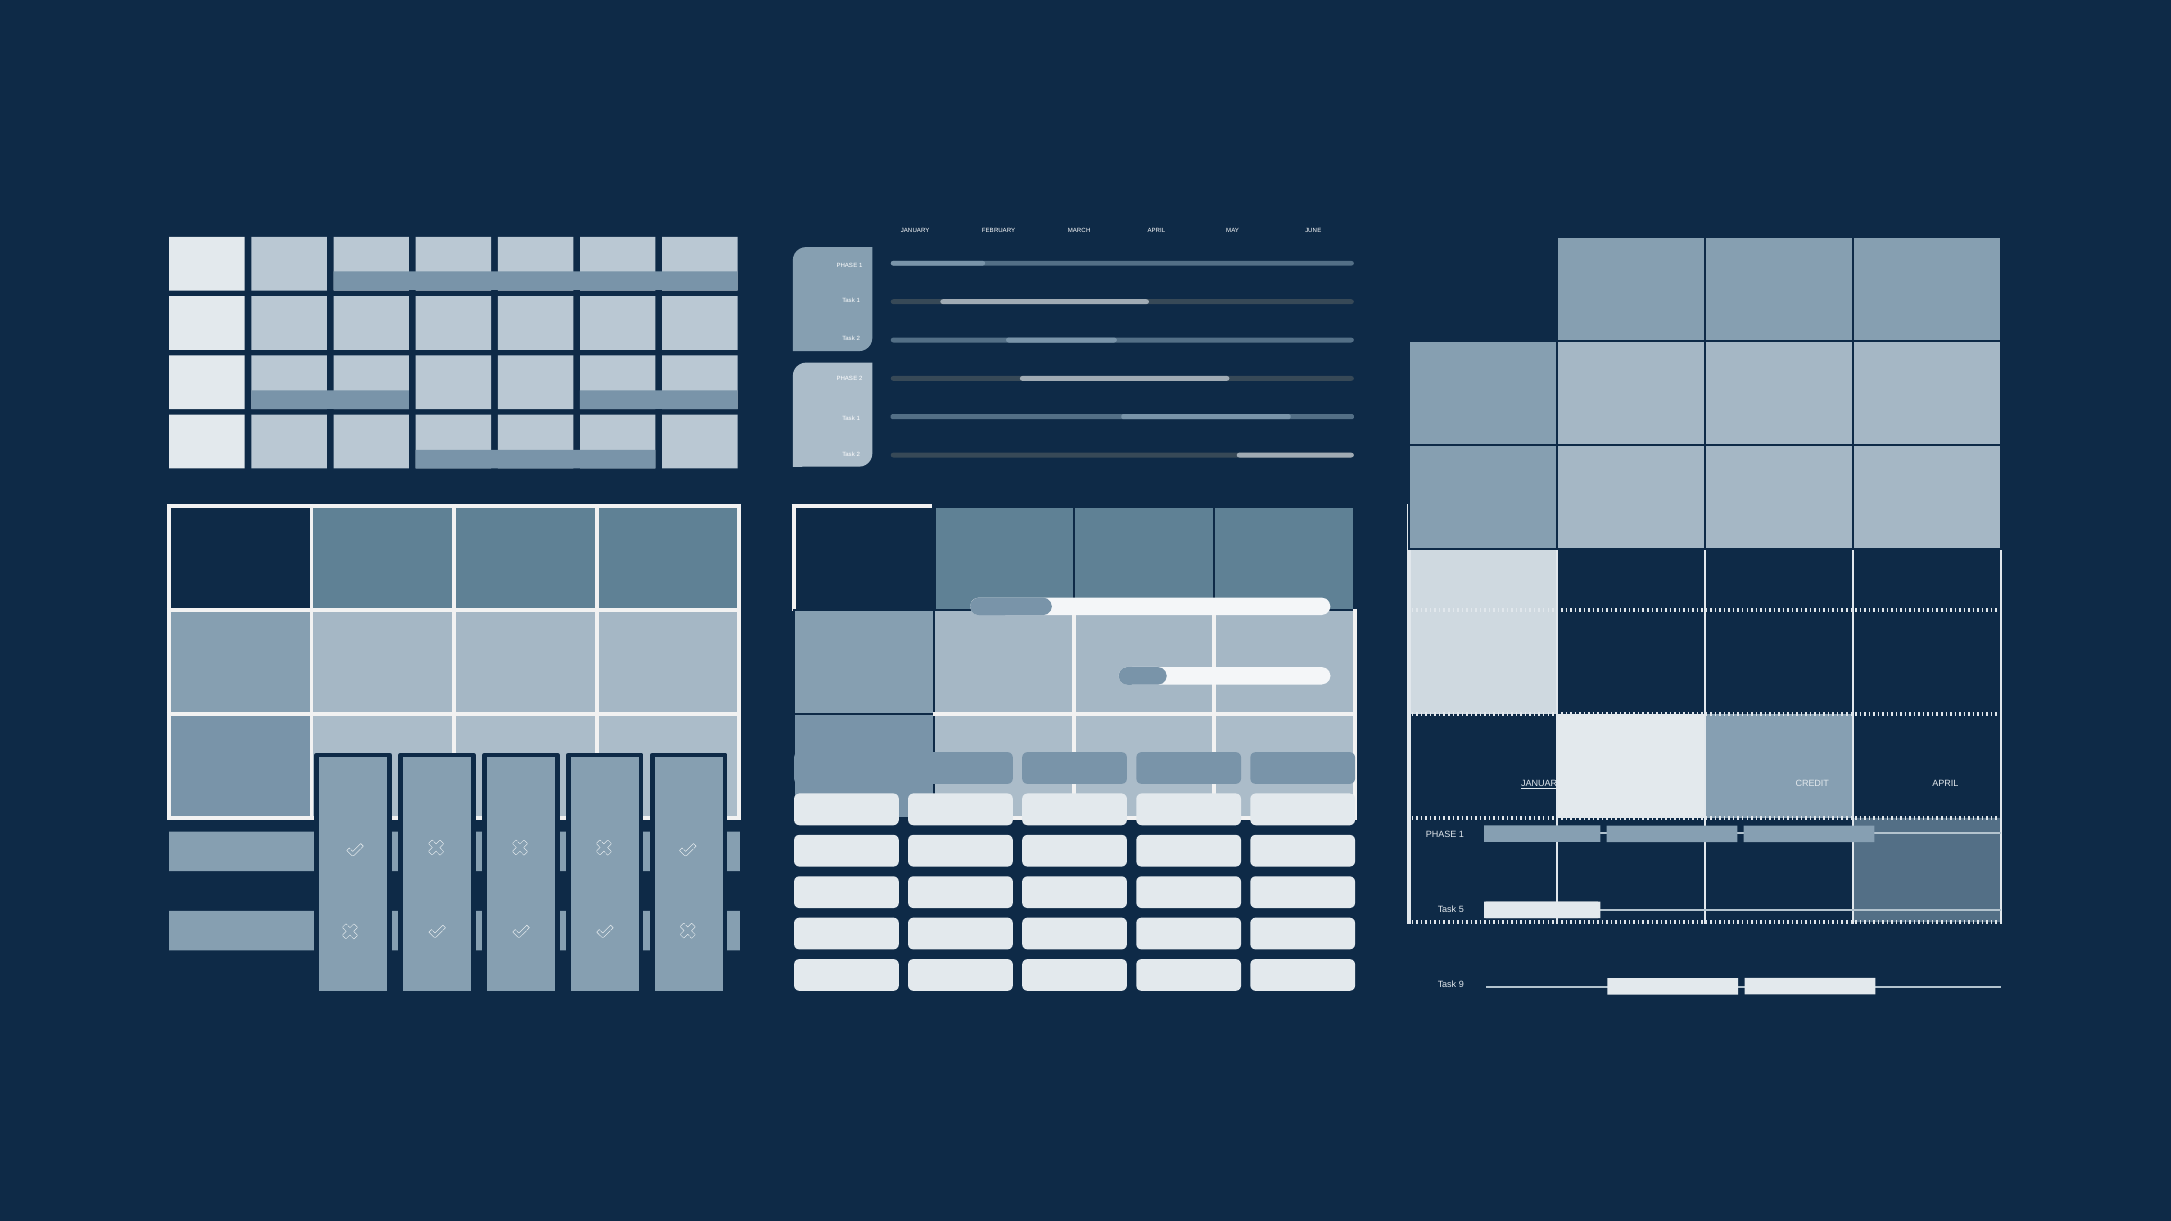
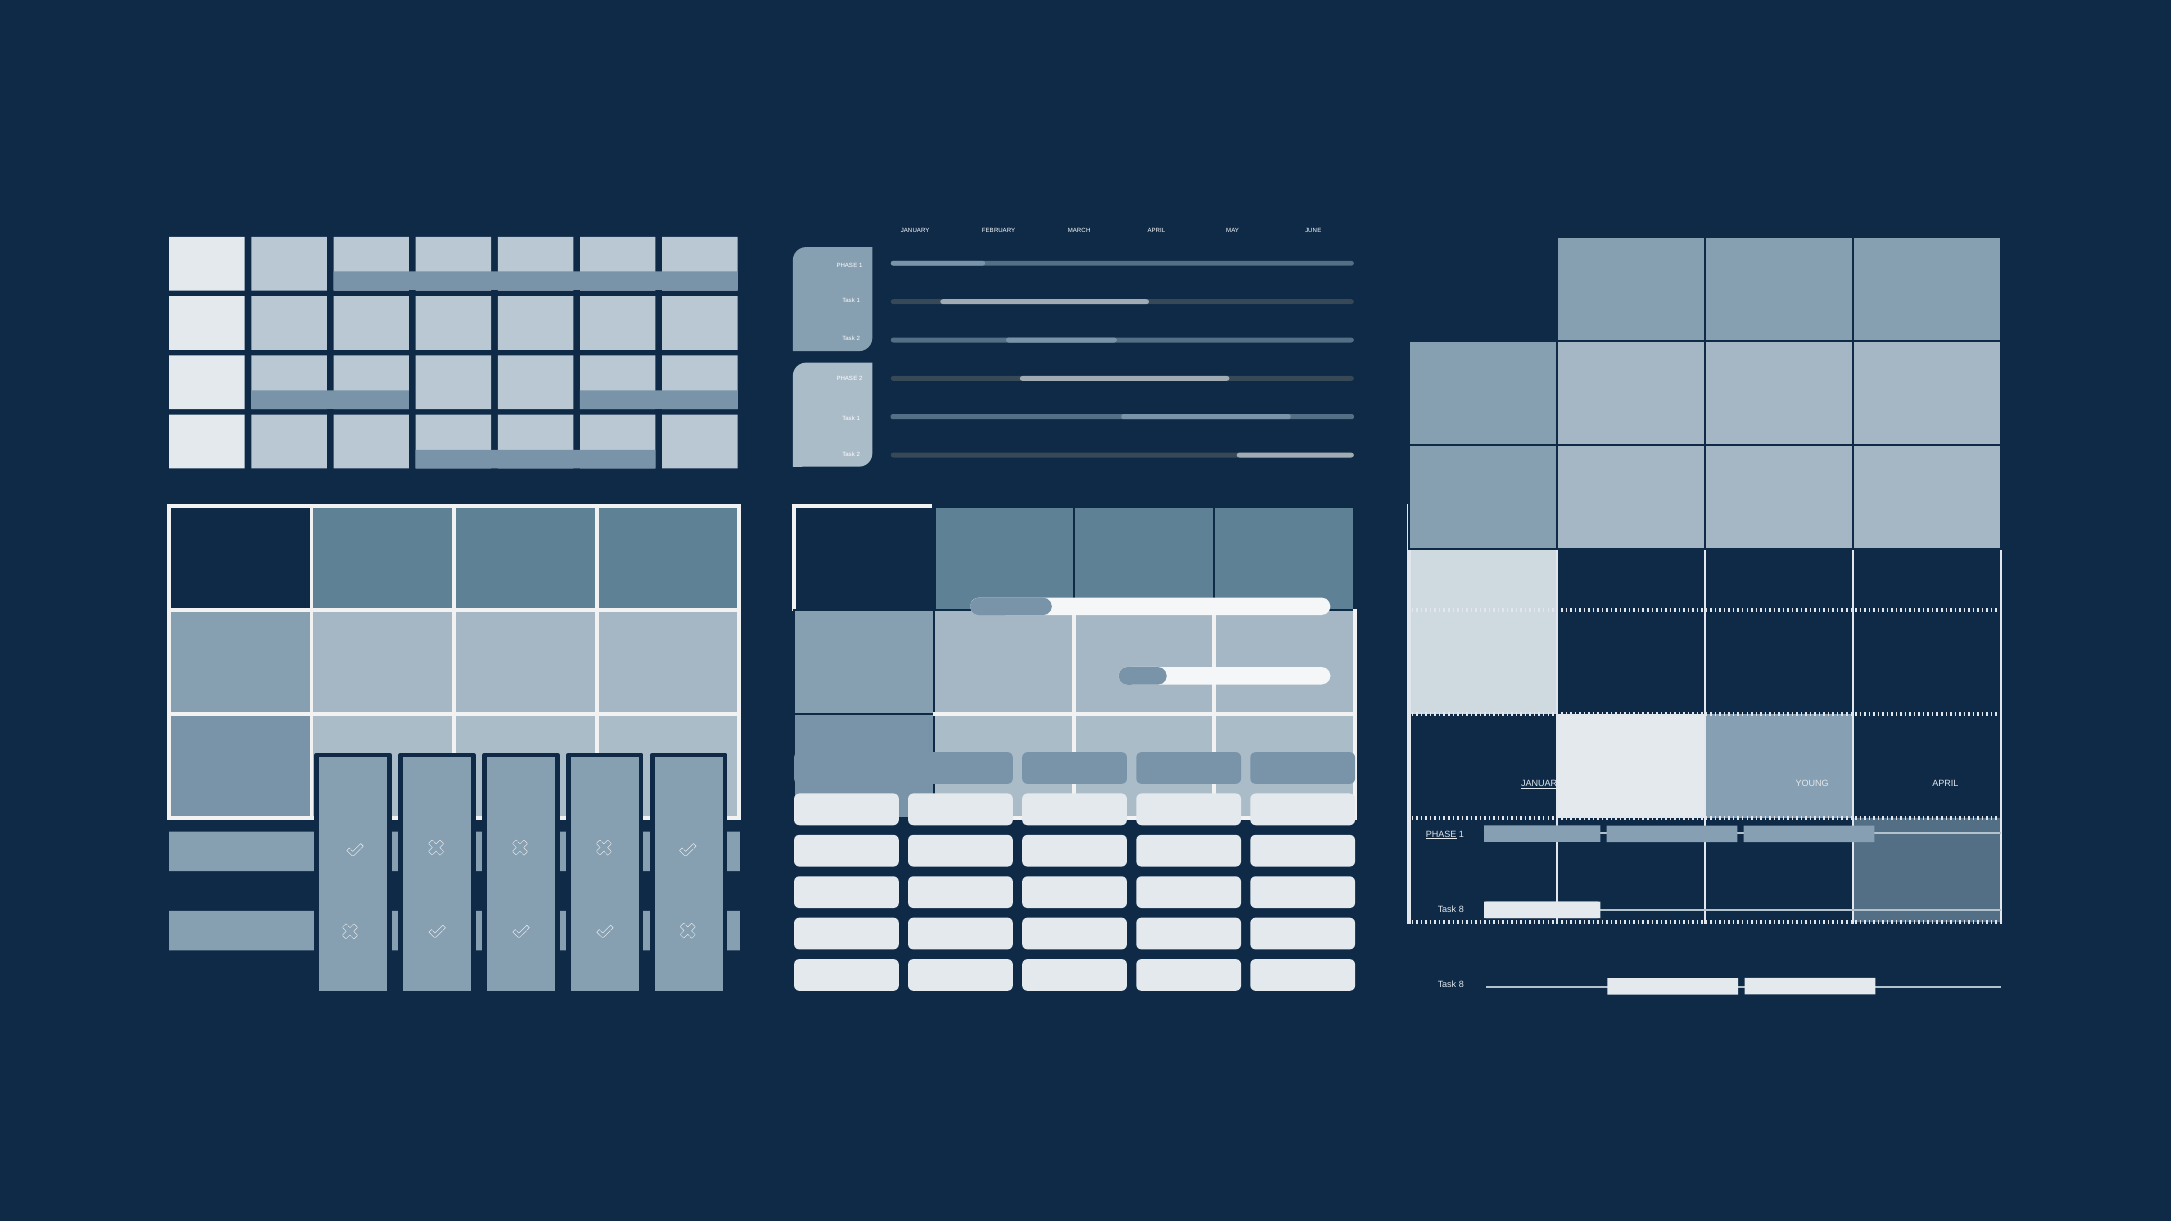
CREDIT: CREDIT -> YOUNG
PHASE at (1441, 834) underline: none -> present
5 at (1461, 909): 5 -> 8
9 at (1461, 984): 9 -> 8
